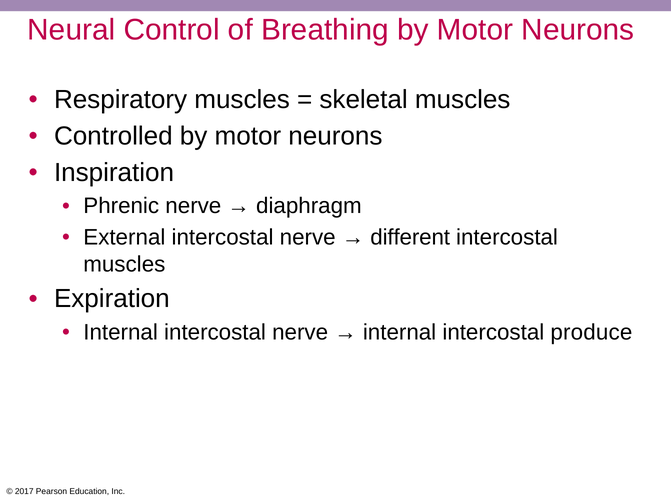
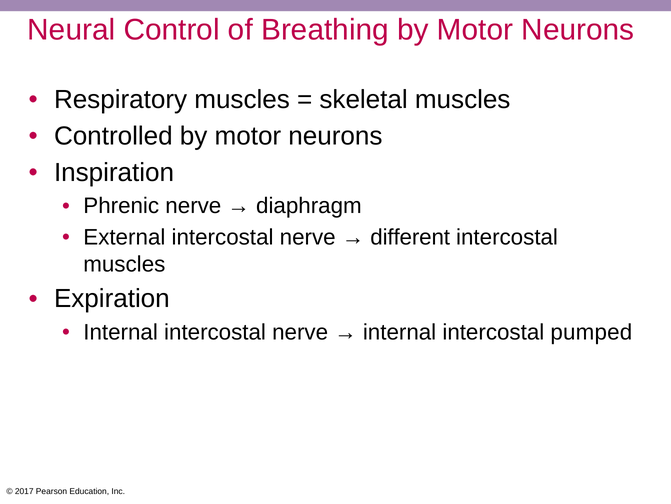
produce: produce -> pumped
